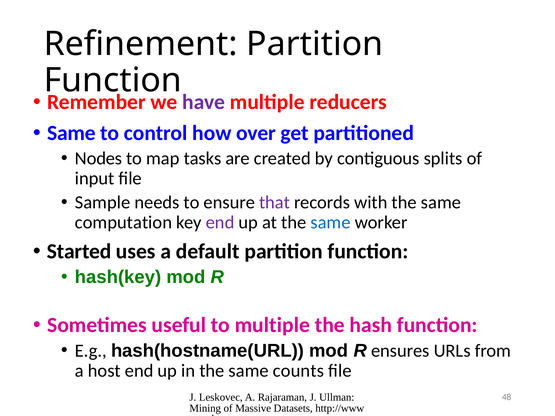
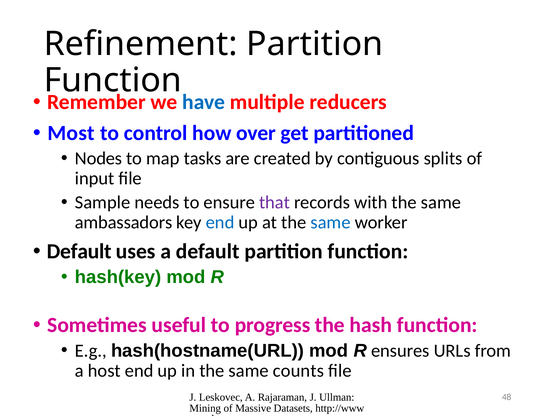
have colour: purple -> blue
Same at (71, 133): Same -> Most
computation: computation -> ambassadors
end at (220, 222) colour: purple -> blue
Started at (79, 252): Started -> Default
to multiple: multiple -> progress
